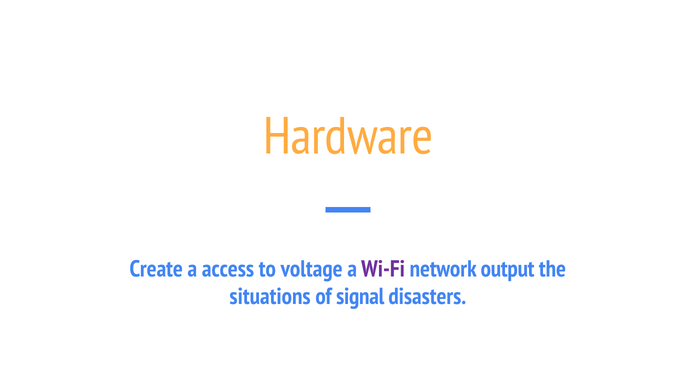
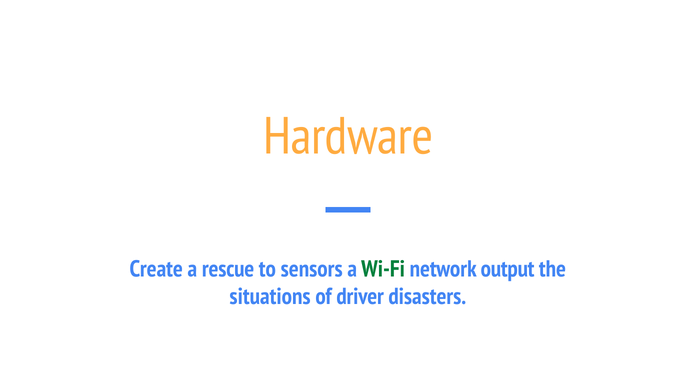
access: access -> rescue
voltage: voltage -> sensors
Wi-Fi colour: purple -> green
signal: signal -> driver
